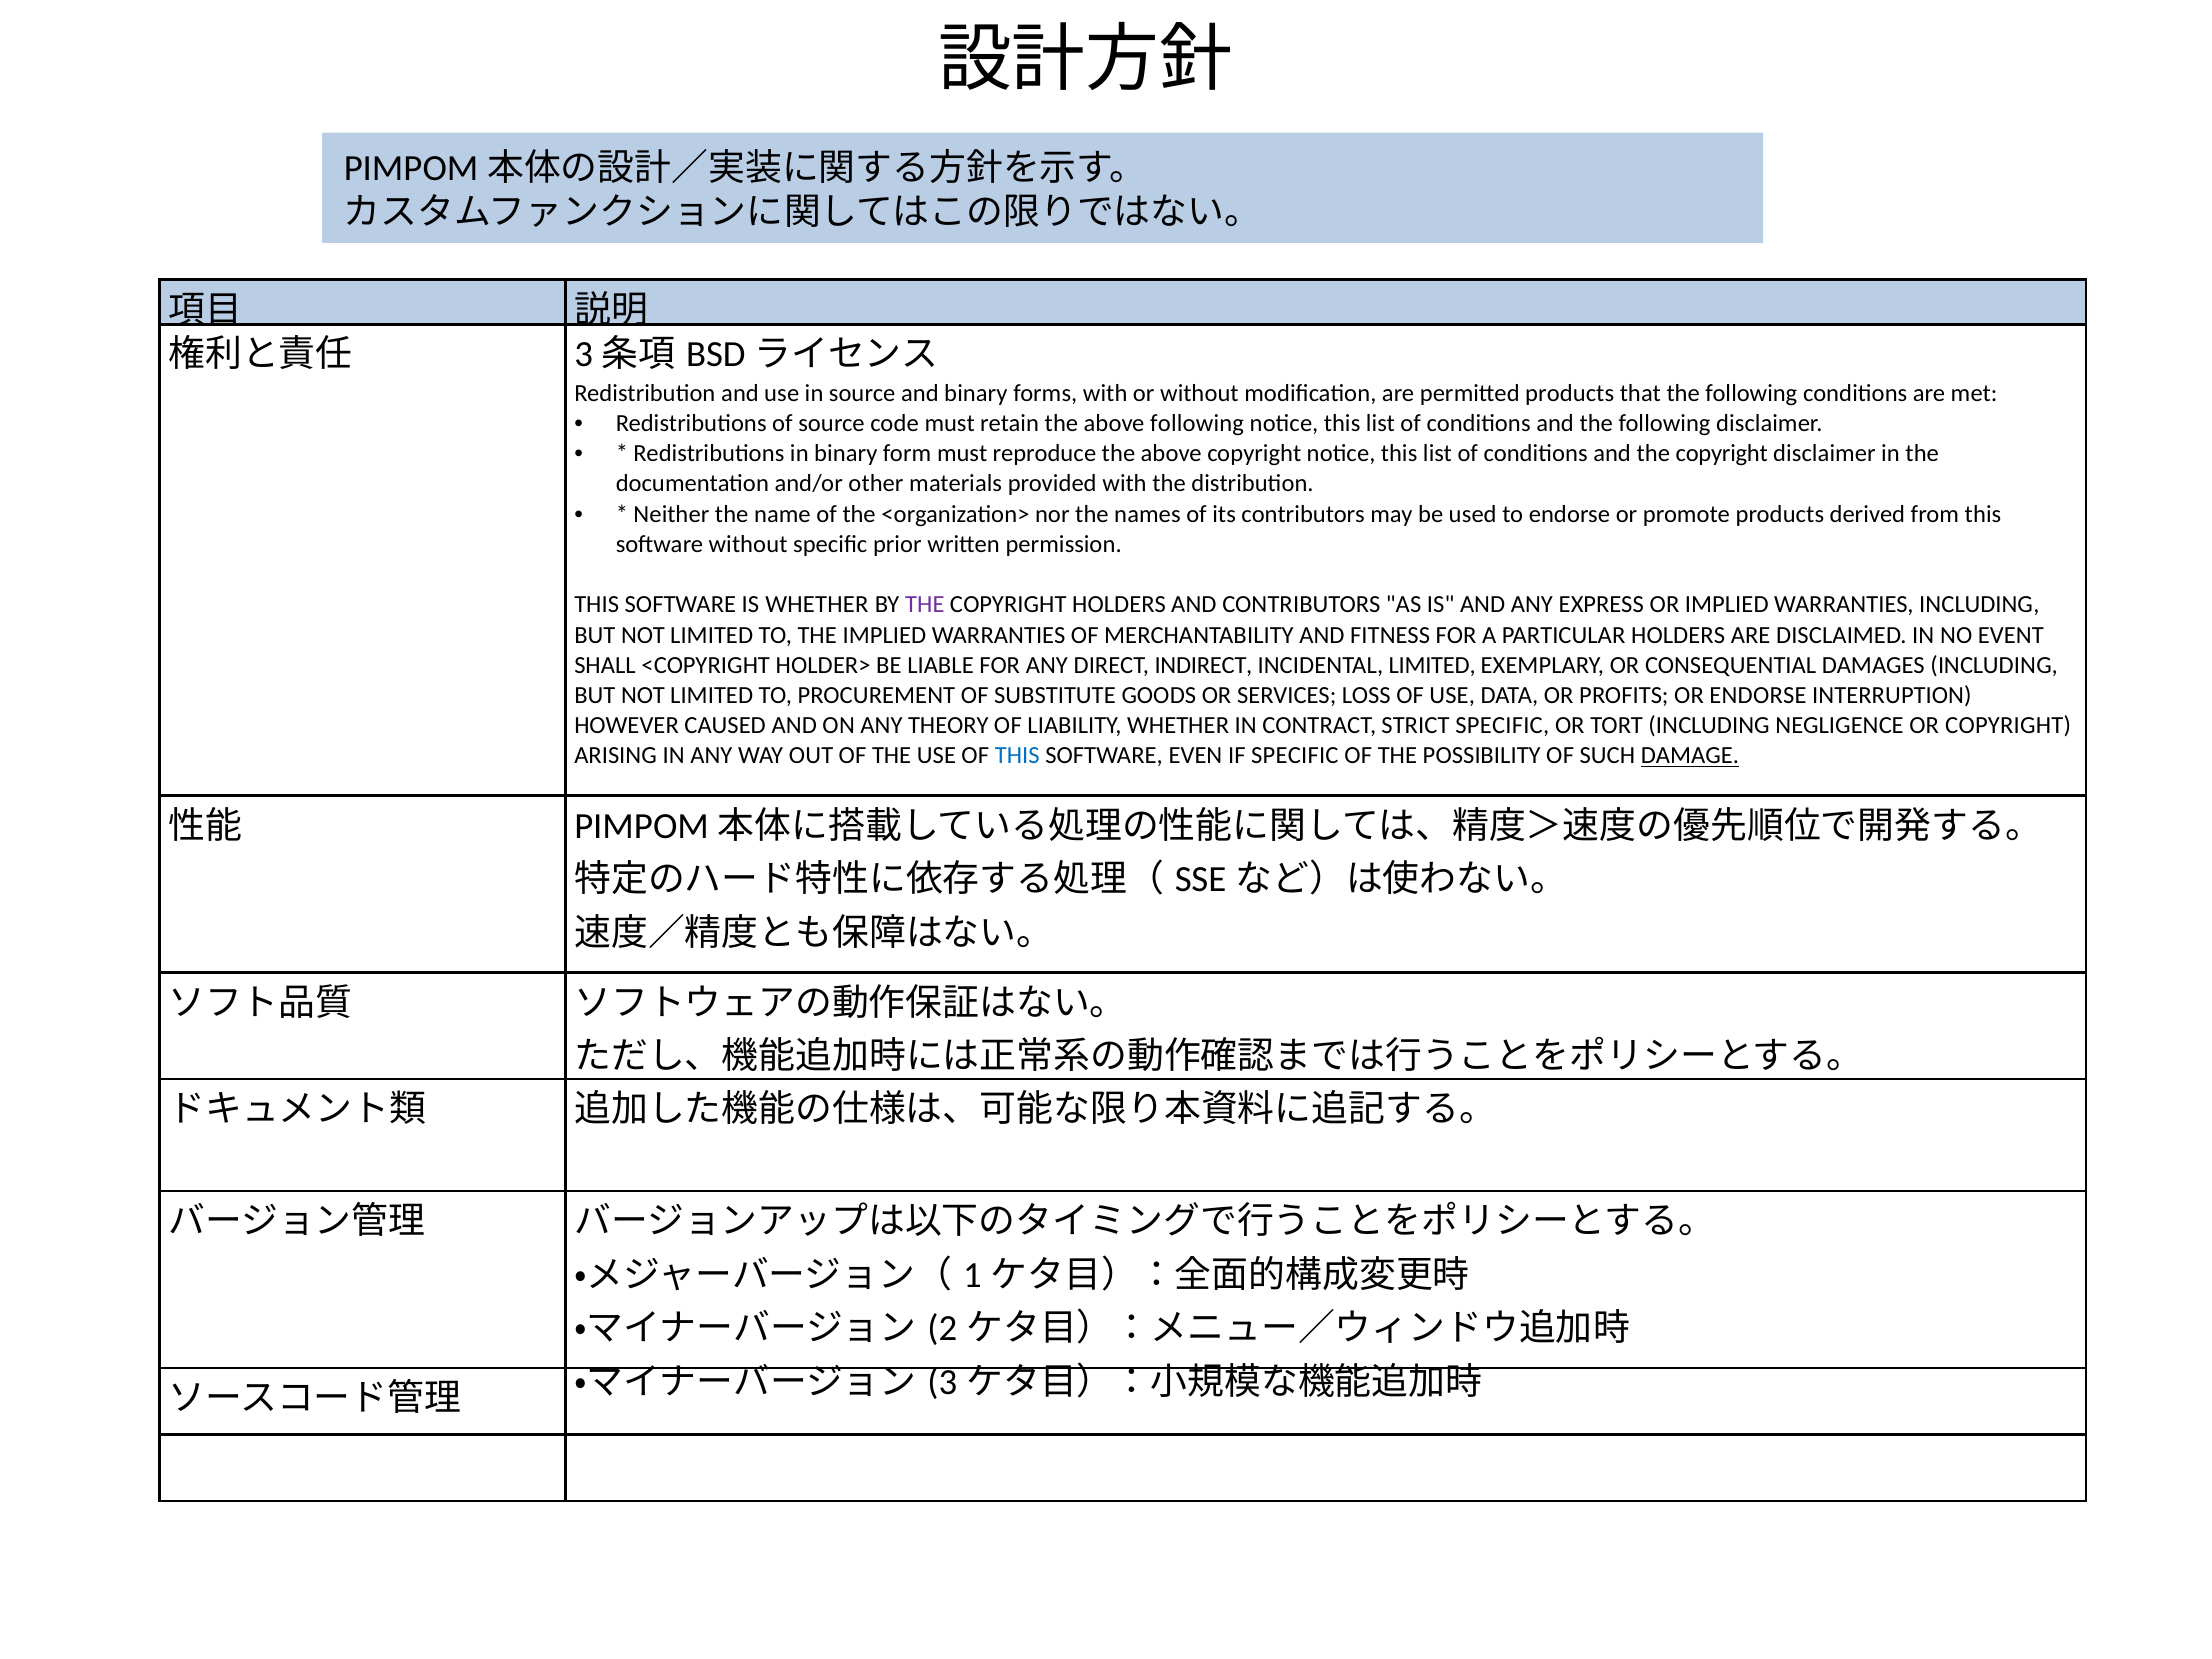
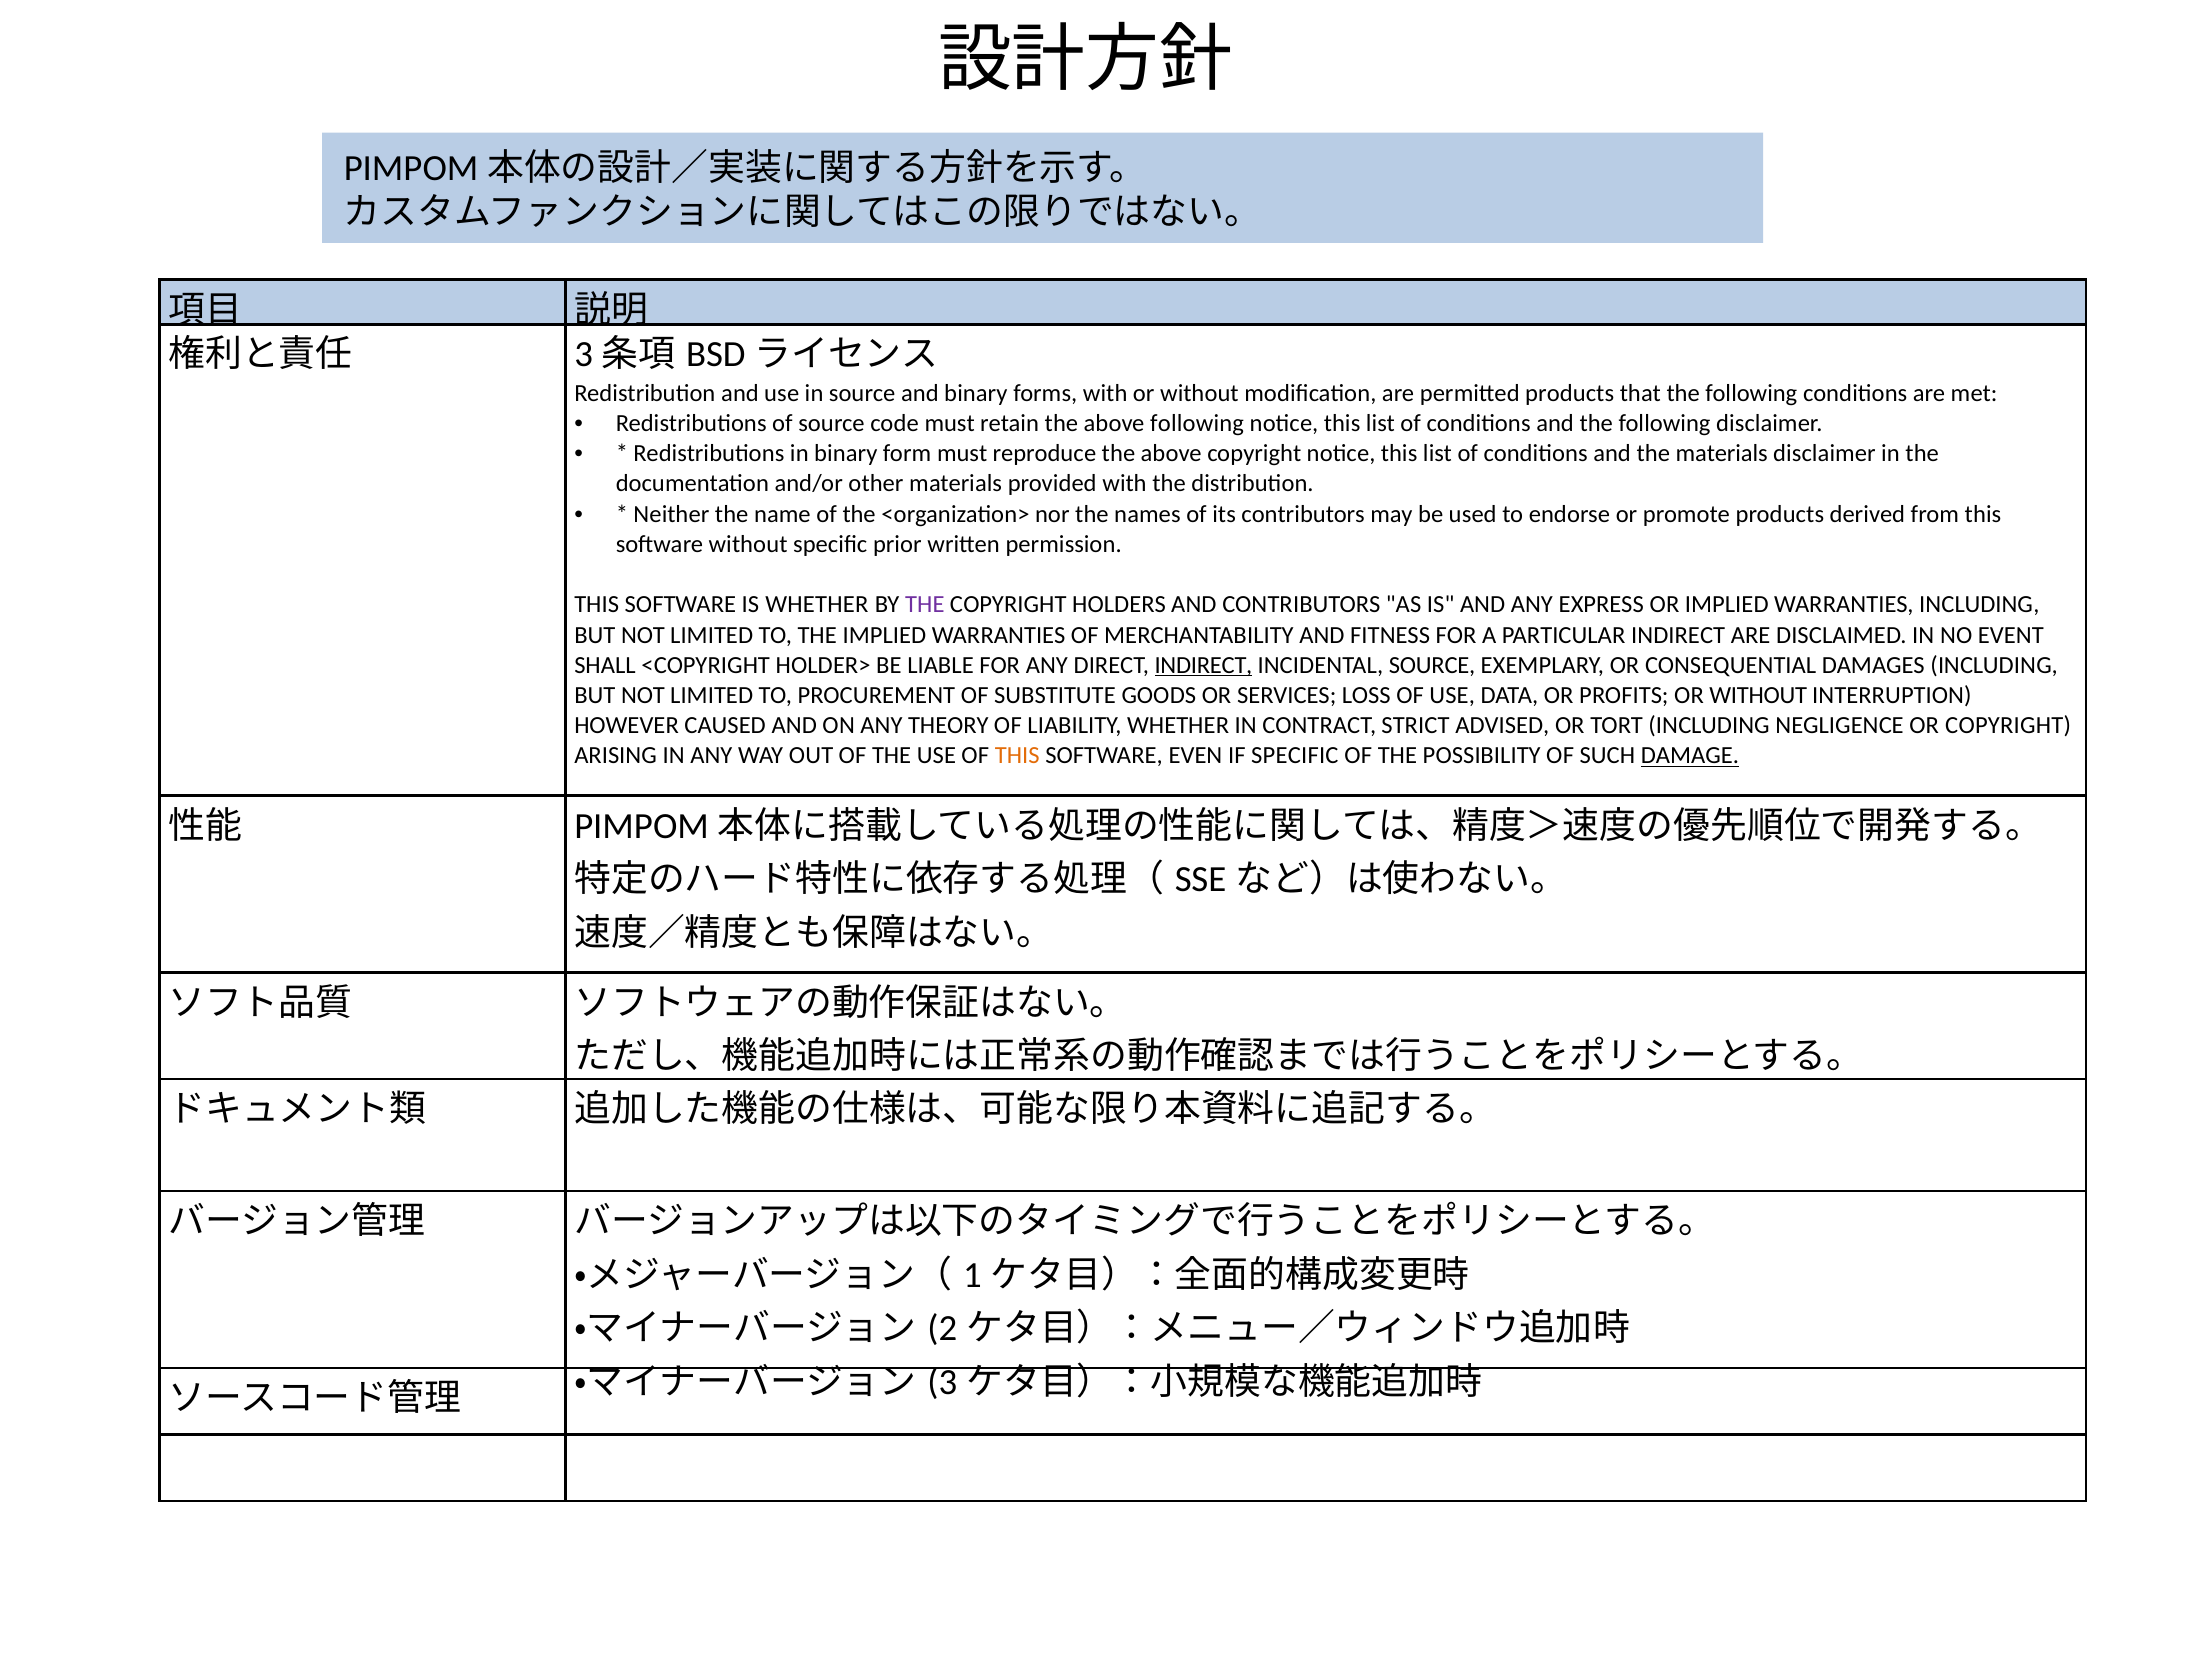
and the copyright: copyright -> materials
PARTICULAR HOLDERS: HOLDERS -> INDIRECT
INDIRECT at (1203, 665) underline: none -> present
INCIDENTAL LIMITED: LIMITED -> SOURCE
PROFITS OR ENDORSE: ENDORSE -> WITHOUT
STRICT SPECIFIC: SPECIFIC -> ADVISED
THIS at (1017, 756) colour: blue -> orange
